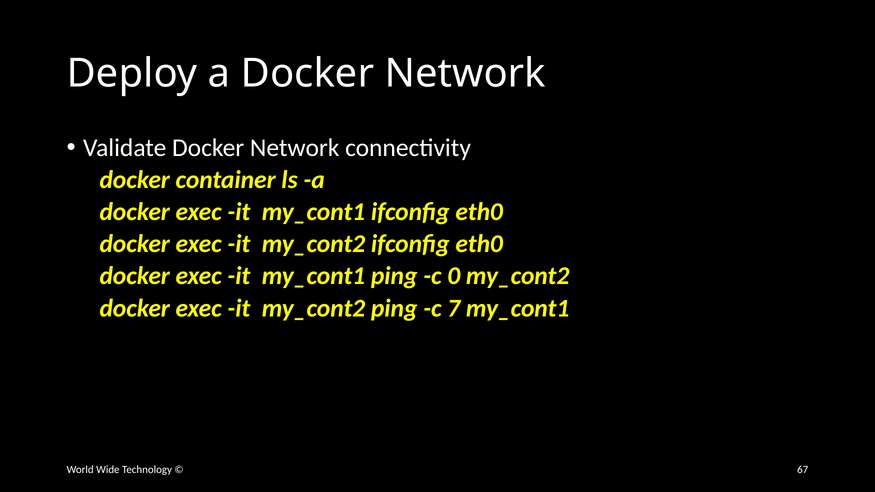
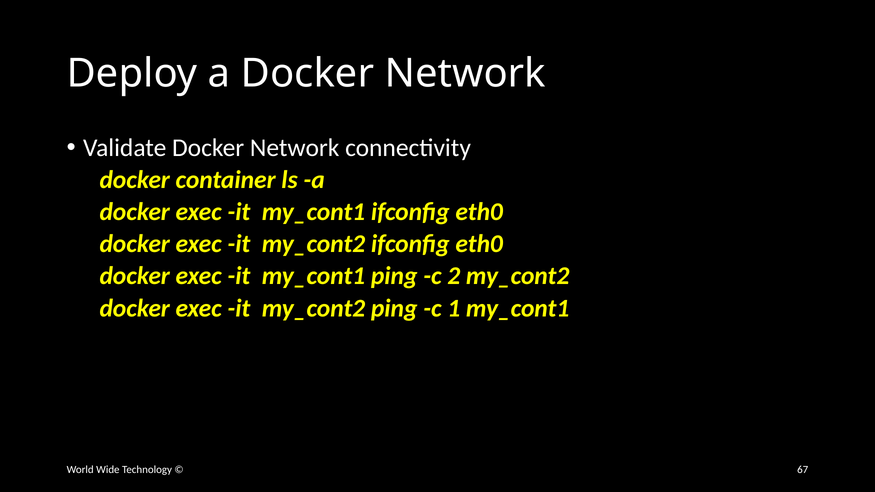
0: 0 -> 2
7: 7 -> 1
